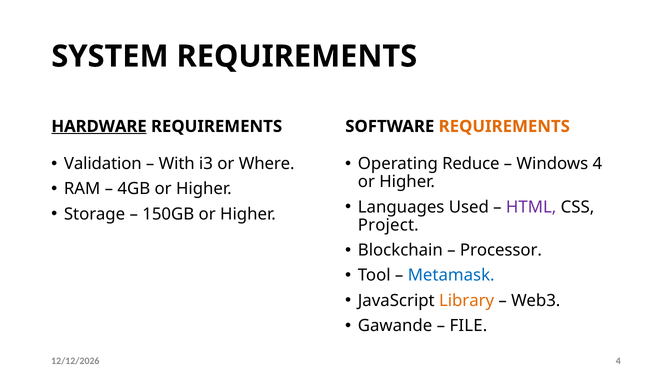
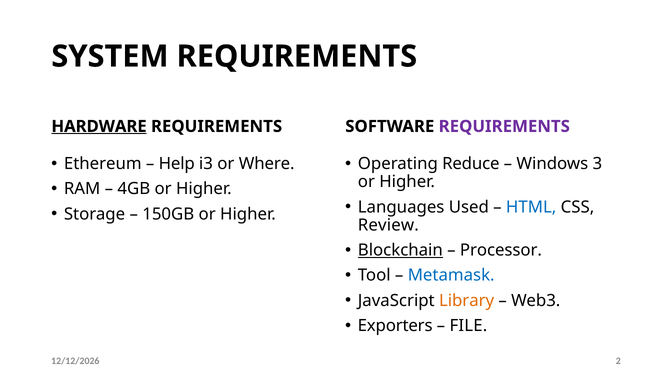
REQUIREMENTS at (504, 126) colour: orange -> purple
Validation: Validation -> Ethereum
With: With -> Help
Windows 4: 4 -> 3
HTML colour: purple -> blue
Project: Project -> Review
Blockchain underline: none -> present
Gawande: Gawande -> Exporters
4 at (618, 361): 4 -> 2
